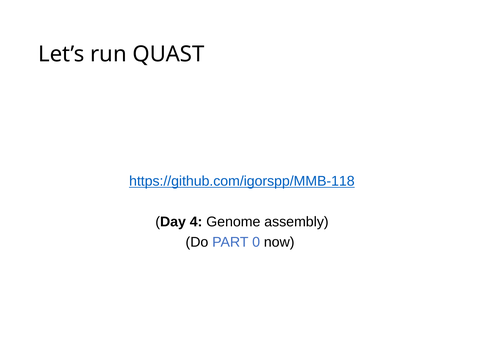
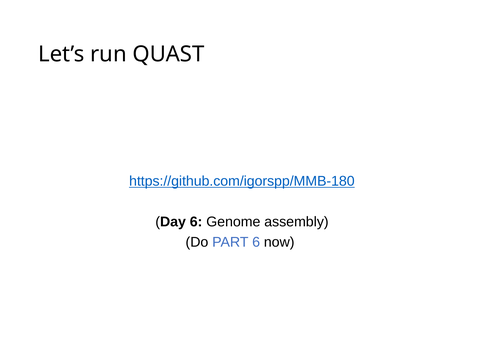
https://github.com/igorspp/MMB-118: https://github.com/igorspp/MMB-118 -> https://github.com/igorspp/MMB-180
Day 4: 4 -> 6
PART 0: 0 -> 6
